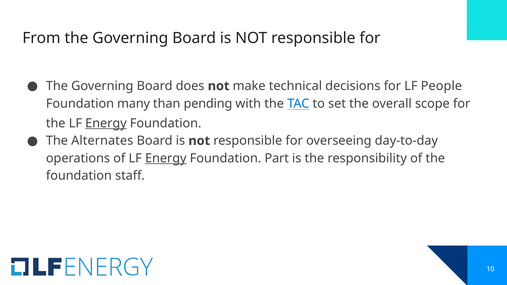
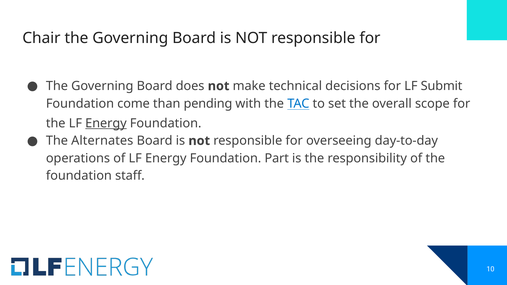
From: From -> Chair
People: People -> Submit
many: many -> come
Energy at (166, 158) underline: present -> none
